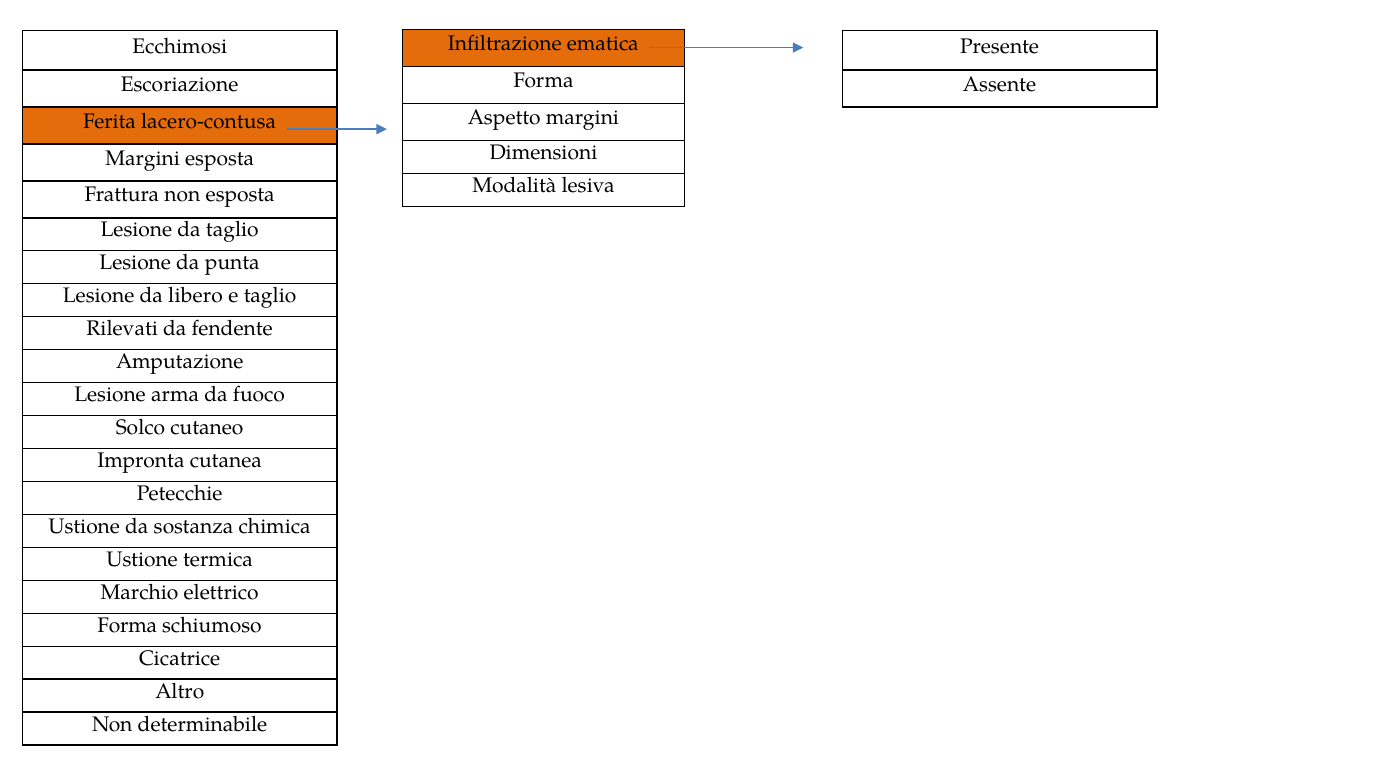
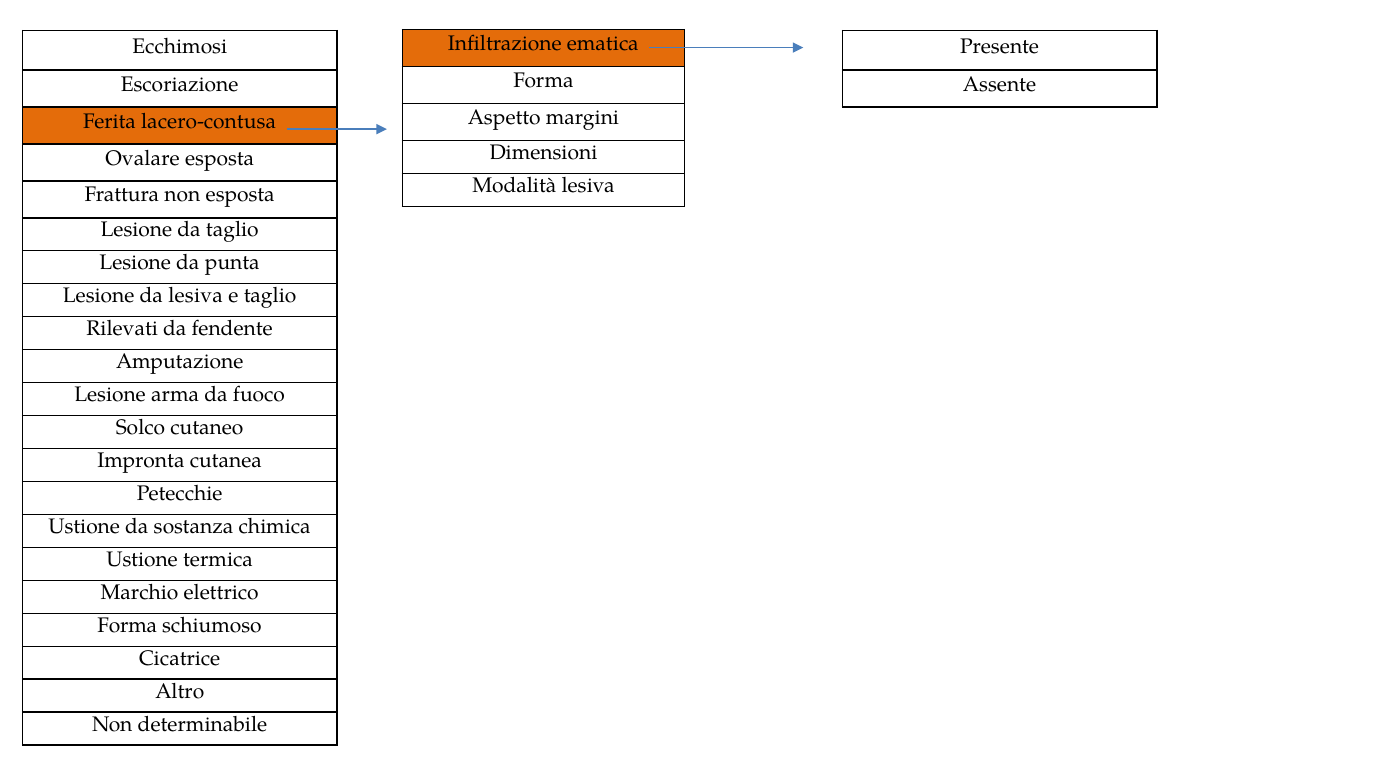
Margini at (143, 158): Margini -> Ovalare
da libero: libero -> lesiva
